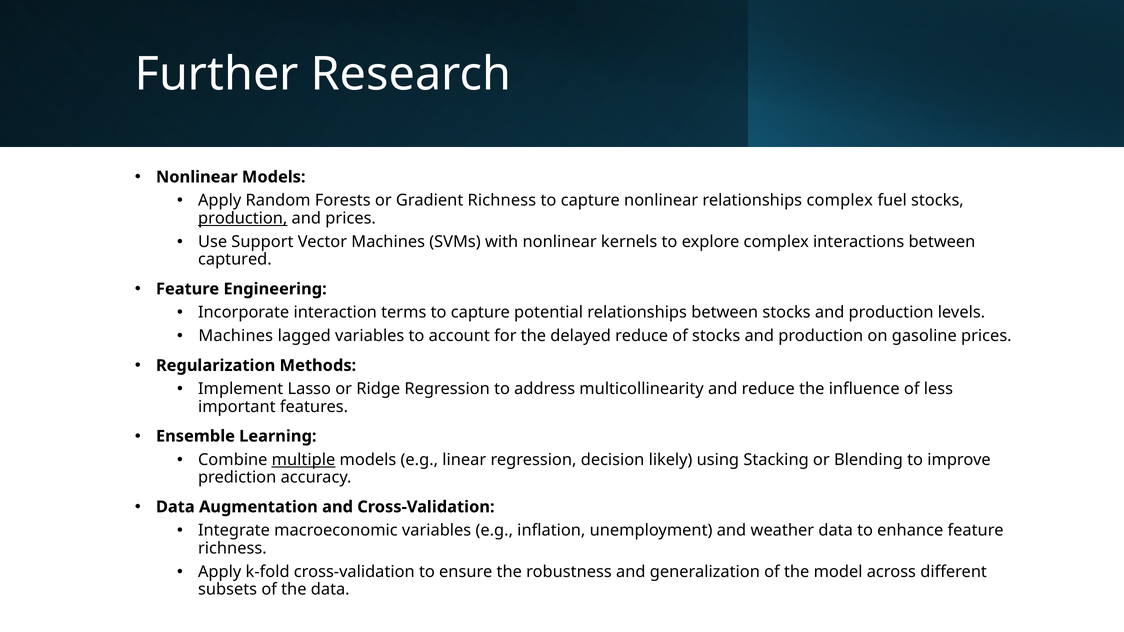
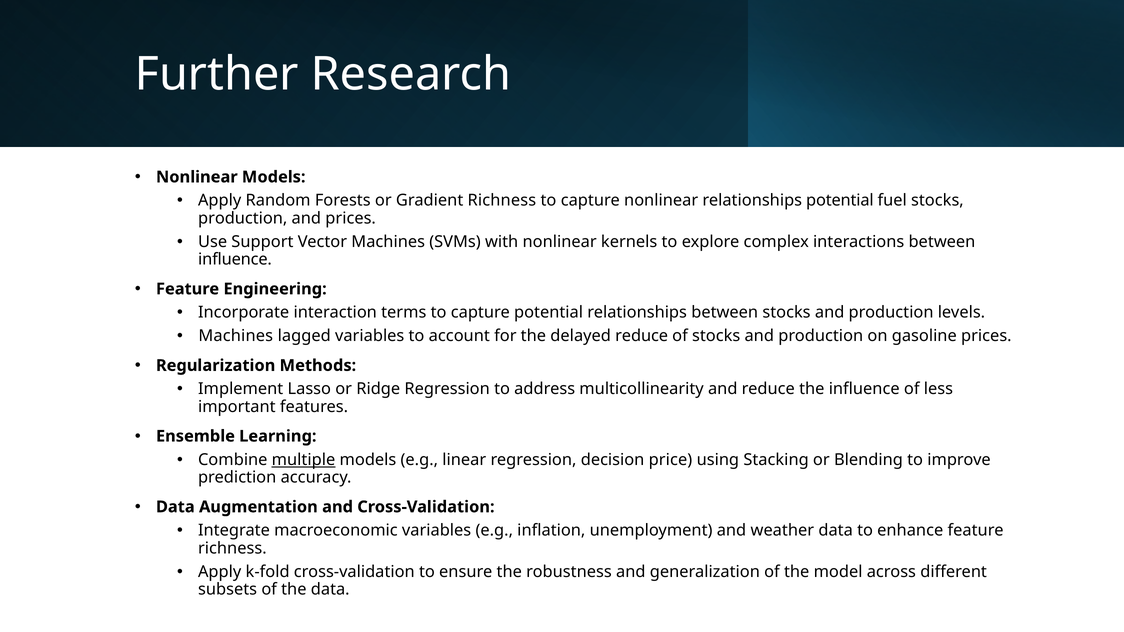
relationships complex: complex -> potential
production at (243, 218) underline: present -> none
captured at (235, 260): captured -> influence
likely: likely -> price
